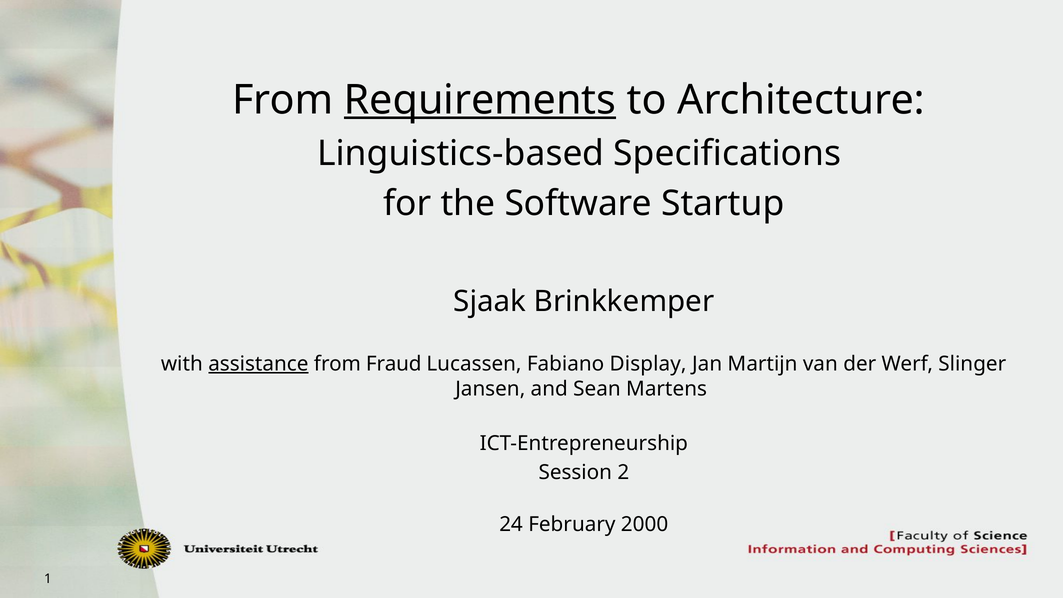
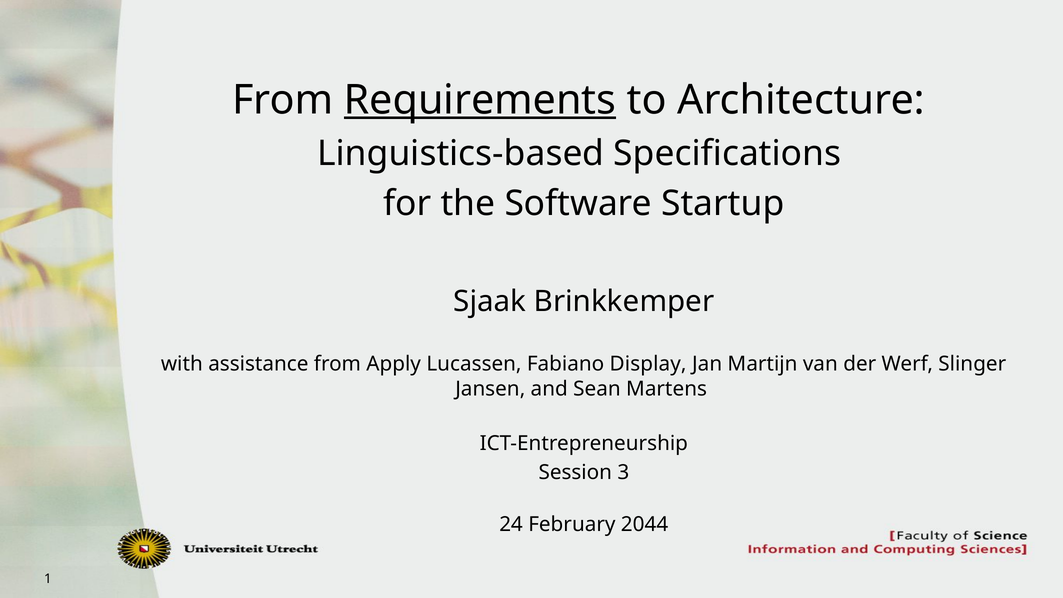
assistance underline: present -> none
Fraud: Fraud -> Apply
2: 2 -> 3
2000: 2000 -> 2044
